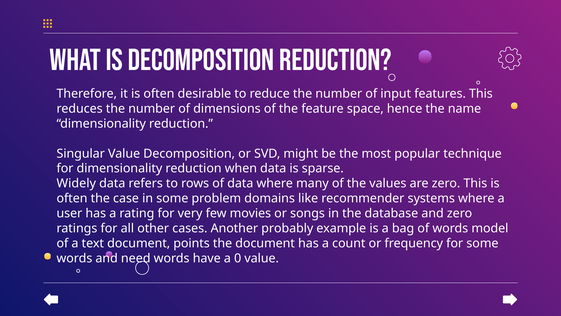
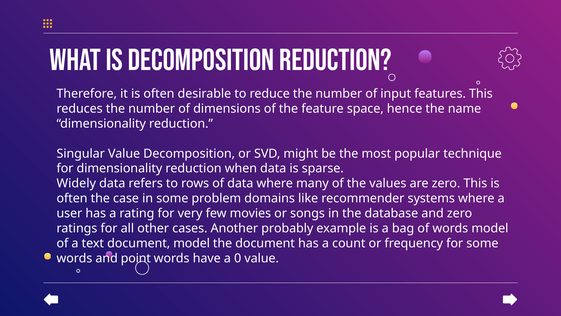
document points: points -> model
need: need -> point
